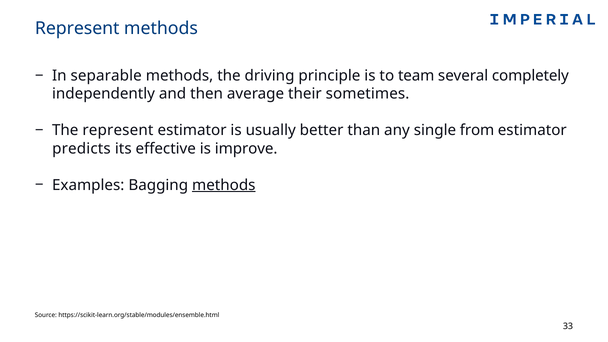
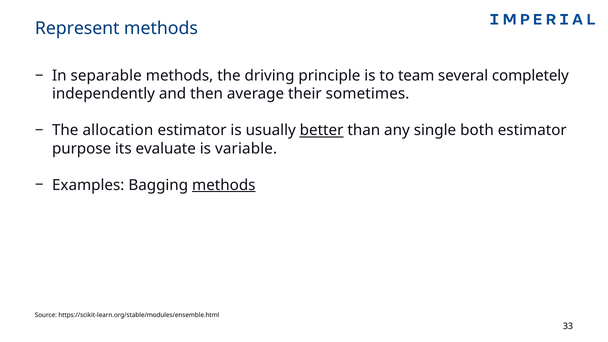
The represent: represent -> allocation
better underline: none -> present
from: from -> both
predicts: predicts -> purpose
effective: effective -> evaluate
improve: improve -> variable
